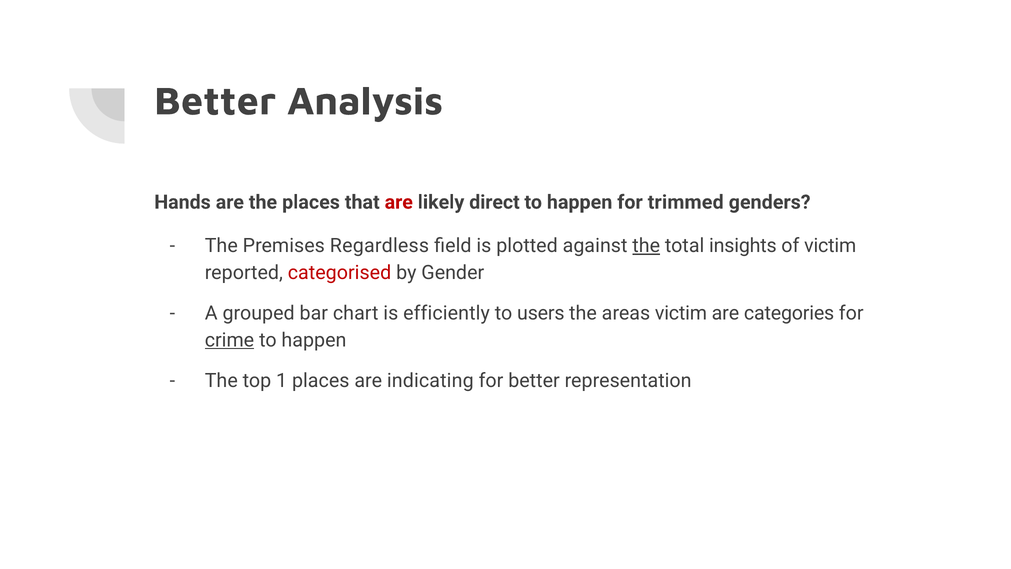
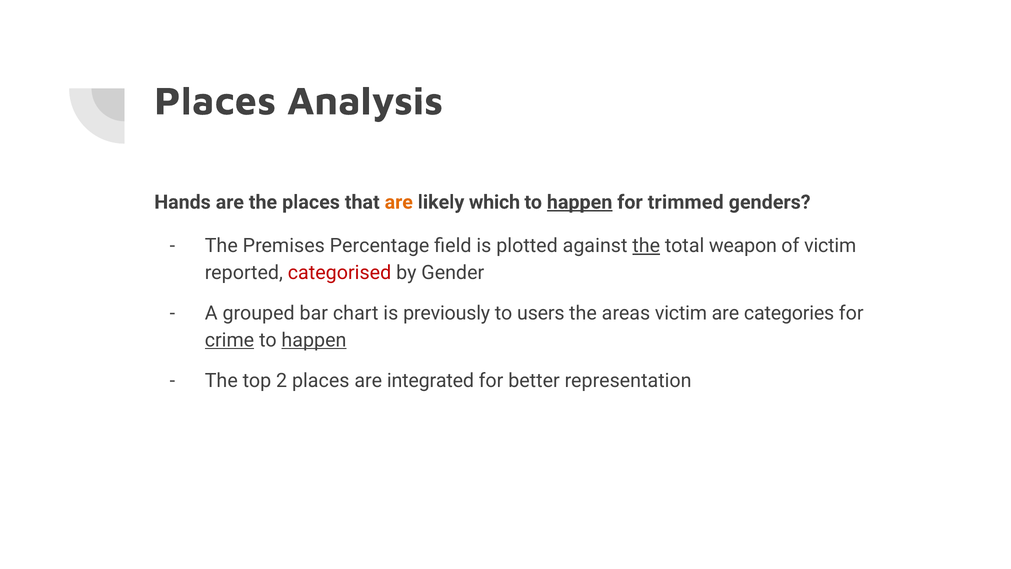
Better at (215, 101): Better -> Places
are at (399, 202) colour: red -> orange
direct: direct -> which
happen at (580, 202) underline: none -> present
Regardless: Regardless -> Percentage
insights: insights -> weapon
efficiently: efficiently -> previously
happen at (314, 340) underline: none -> present
1: 1 -> 2
indicating: indicating -> integrated
